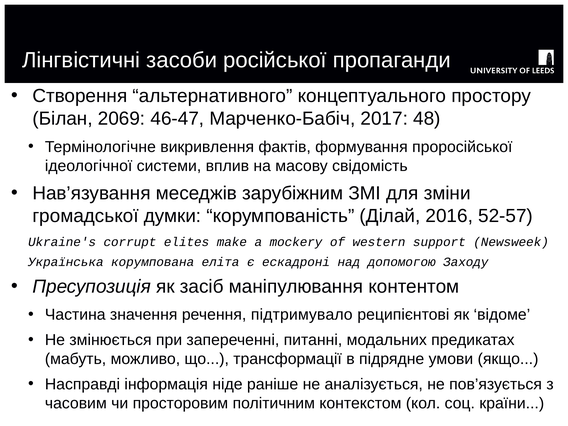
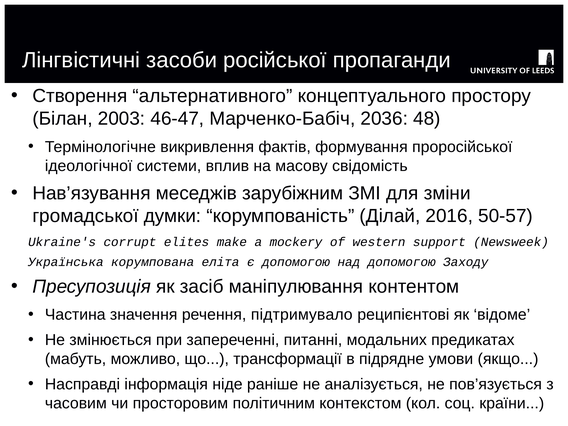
2069: 2069 -> 2003
2017: 2017 -> 2036
52-57: 52-57 -> 50-57
є ескадроні: ескадроні -> допомогою
